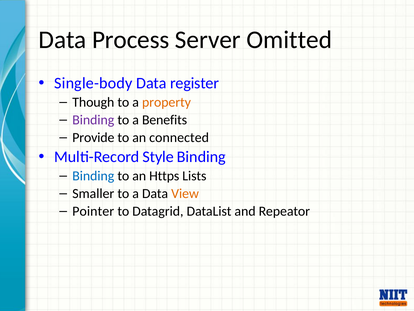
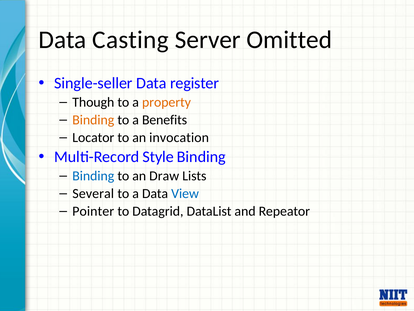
Process: Process -> Casting
Single-body: Single-body -> Single-seller
Binding at (93, 120) colour: purple -> orange
Provide: Provide -> Locator
connected: connected -> invocation
Https: Https -> Draw
Smaller: Smaller -> Several
View colour: orange -> blue
